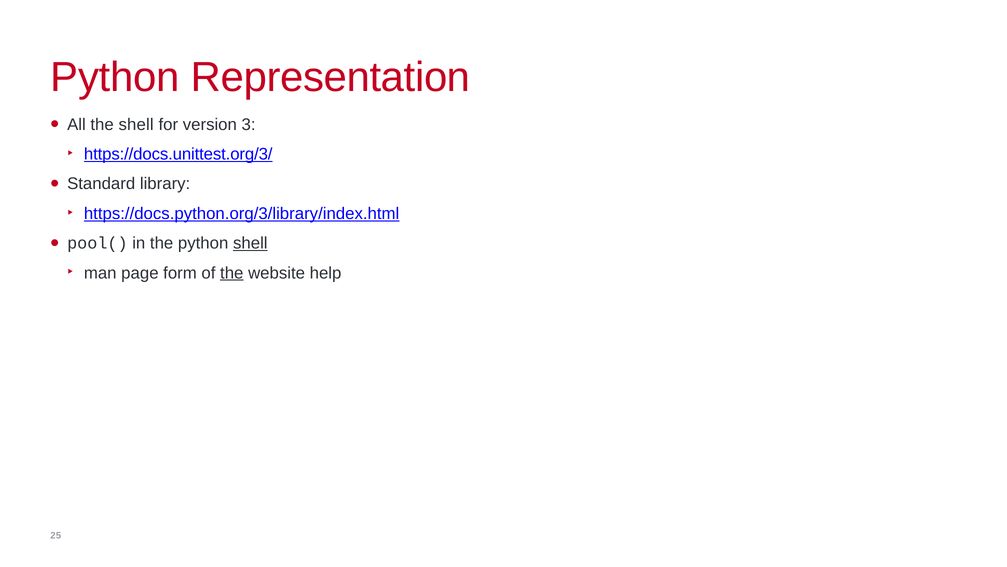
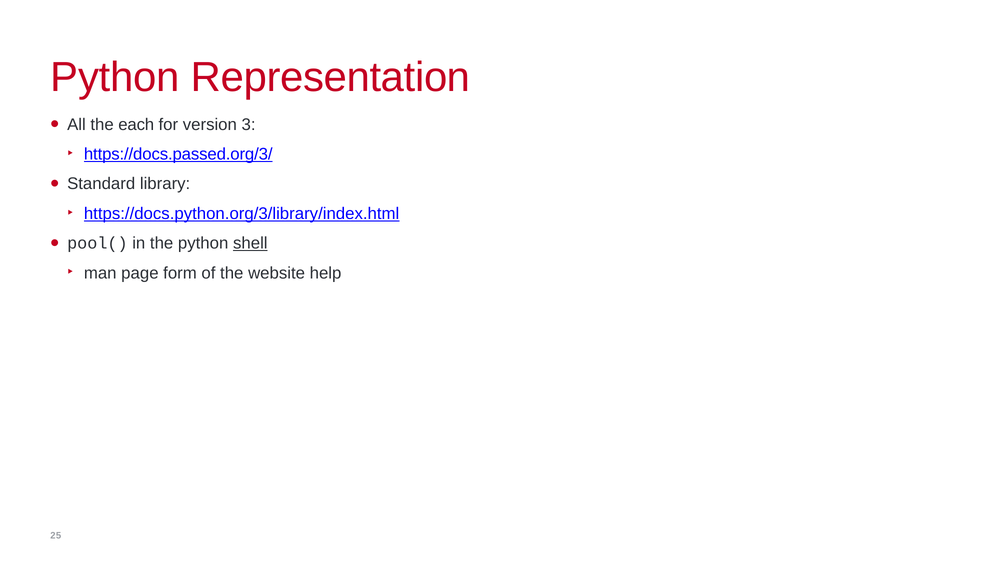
the shell: shell -> each
https://docs.unittest.org/3/: https://docs.unittest.org/3/ -> https://docs.passed.org/3/
the at (232, 273) underline: present -> none
